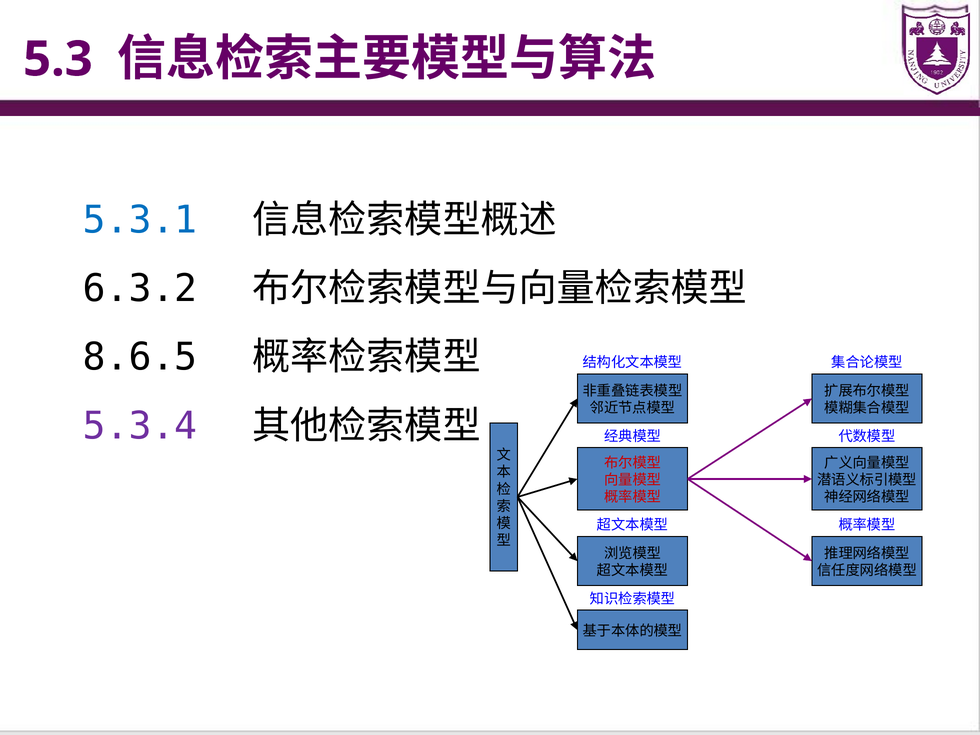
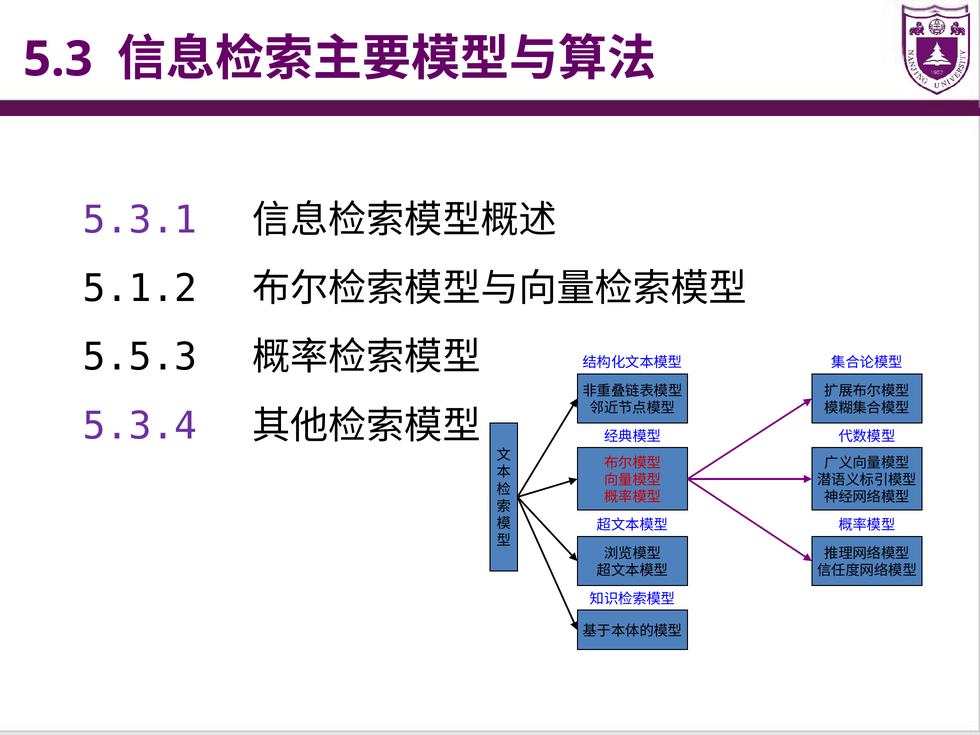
5.3.1 colour: blue -> purple
6.3.2: 6.3.2 -> 5.1.2
8.6.5: 8.6.5 -> 5.5.3
